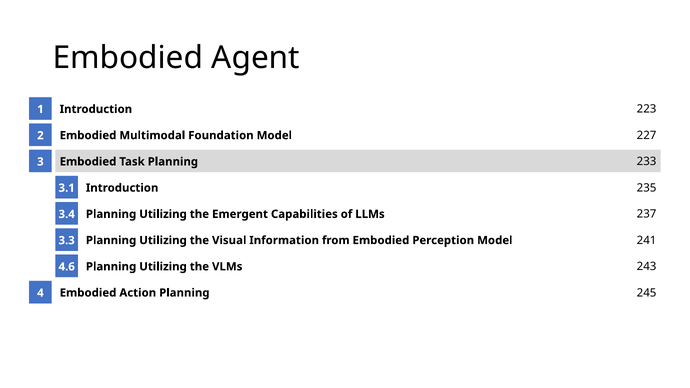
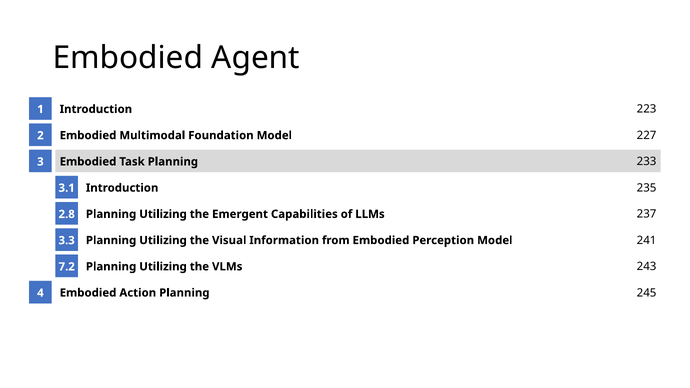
3.4: 3.4 -> 2.8
4.6: 4.6 -> 7.2
